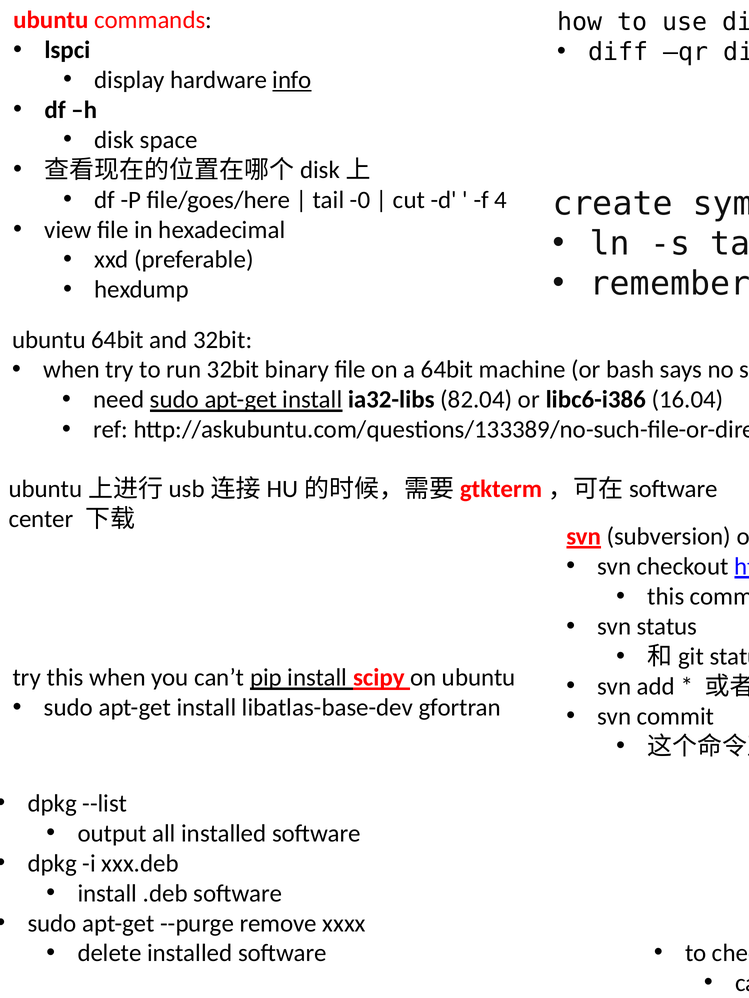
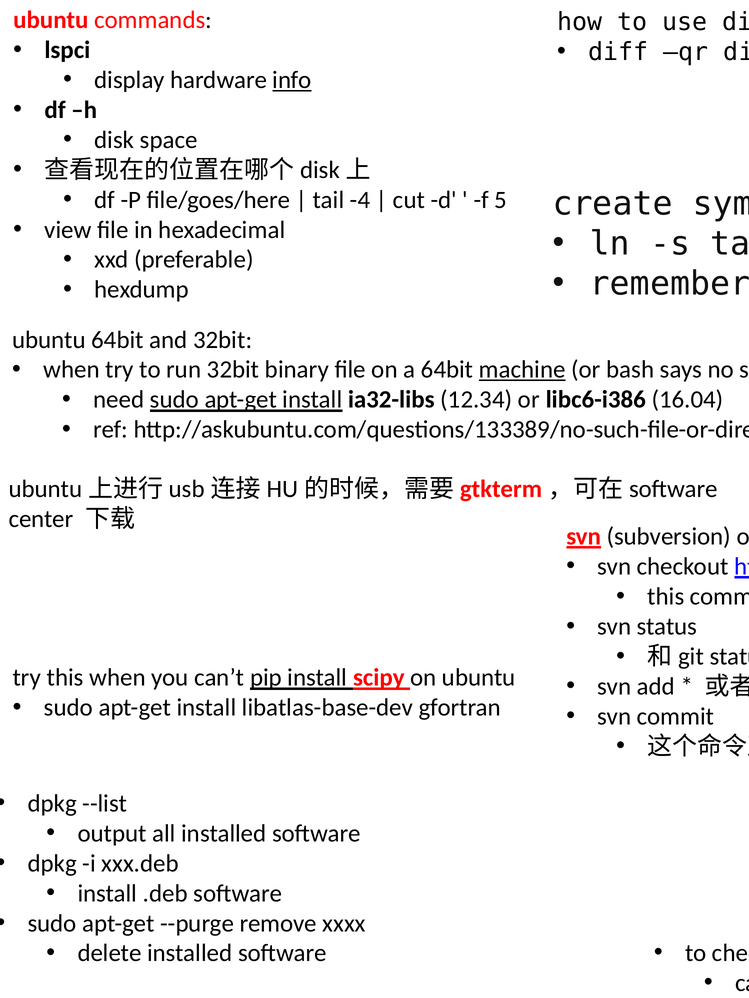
-0: -0 -> -4
4: 4 -> 5
machine underline: none -> present
82.04: 82.04 -> 12.34
